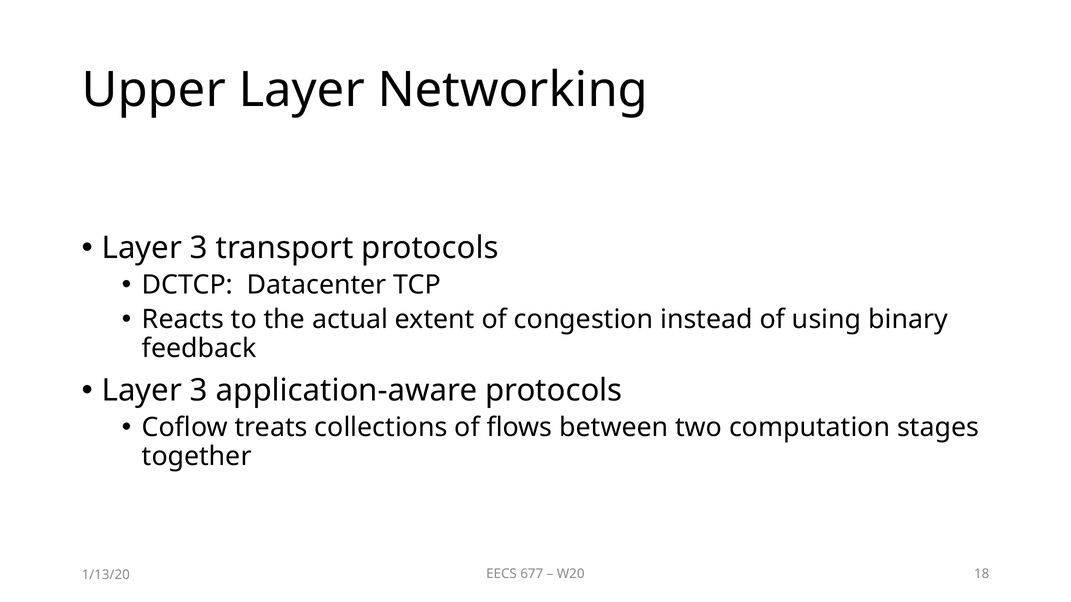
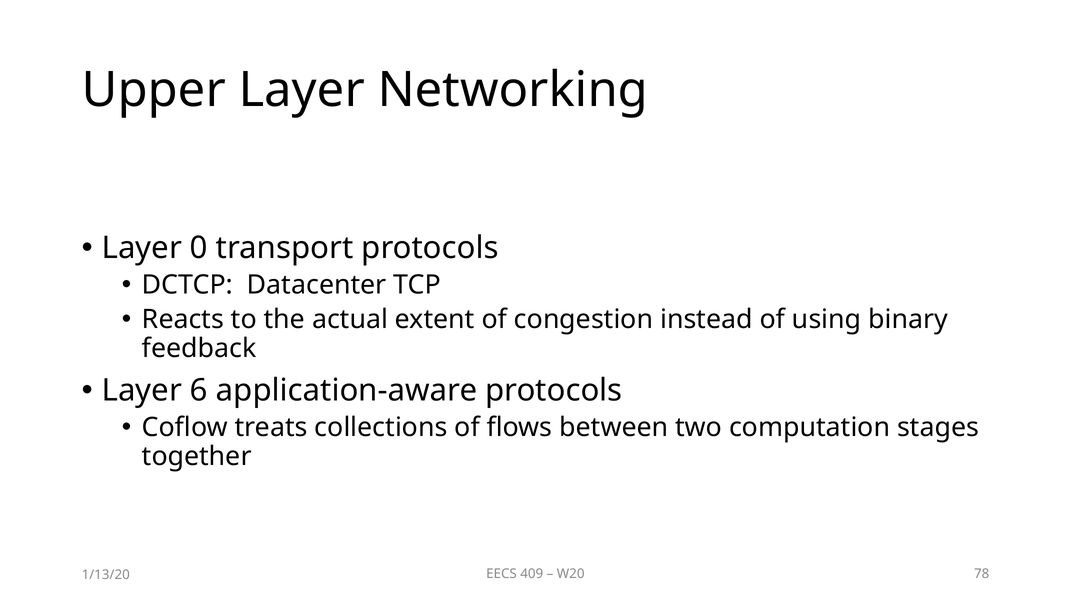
3 at (199, 248): 3 -> 0
3 at (199, 391): 3 -> 6
677: 677 -> 409
18: 18 -> 78
